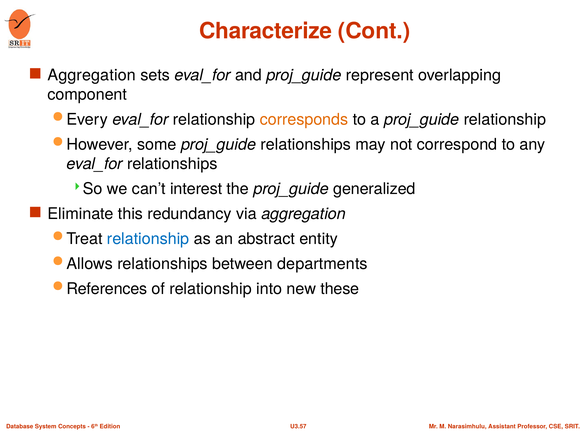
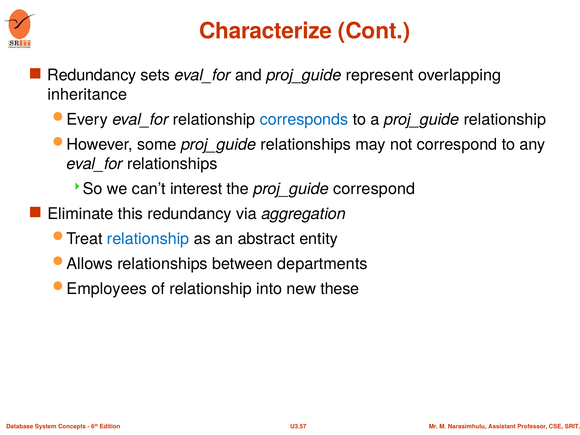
Aggregation at (92, 75): Aggregation -> Redundancy
component: component -> inheritance
corresponds colour: orange -> blue
proj_guide generalized: generalized -> correspond
References: References -> Employees
